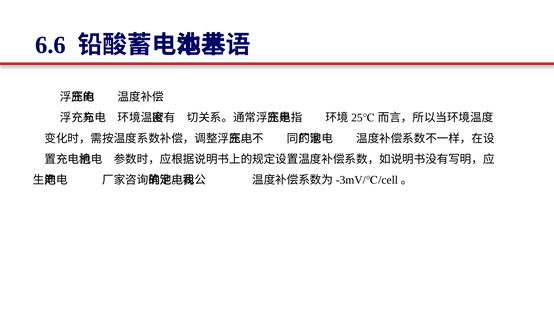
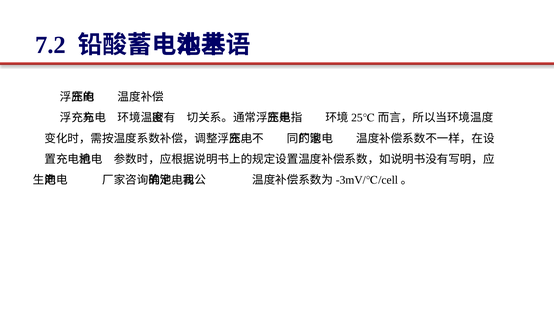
6.6: 6.6 -> 7.2
